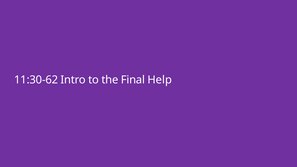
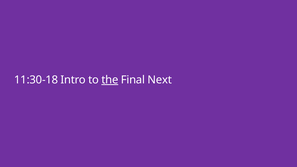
11:30-62: 11:30-62 -> 11:30-18
the underline: none -> present
Help: Help -> Next
